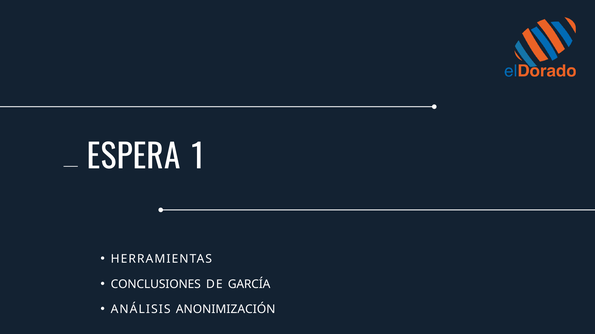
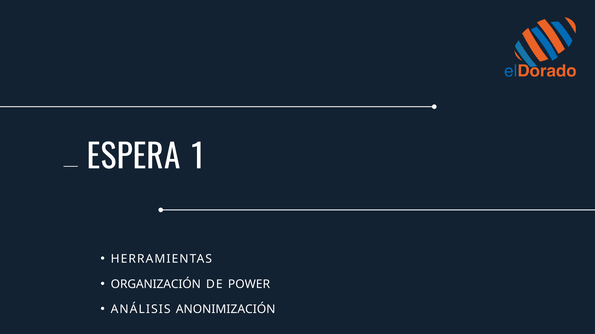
CONCLUSIONES: CONCLUSIONES -> ORGANIZACIÓN
GARCÍA: GARCÍA -> POWER
